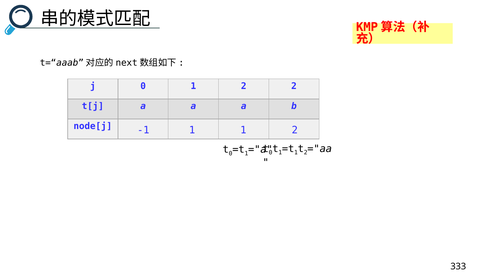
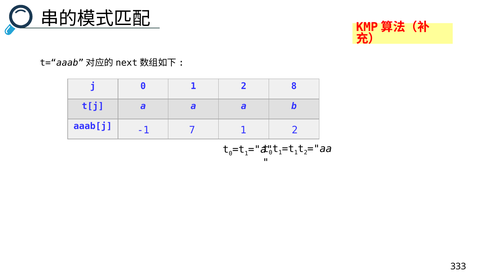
2 2: 2 -> 8
node[j: node[j -> aaab[j
-1 1: 1 -> 7
